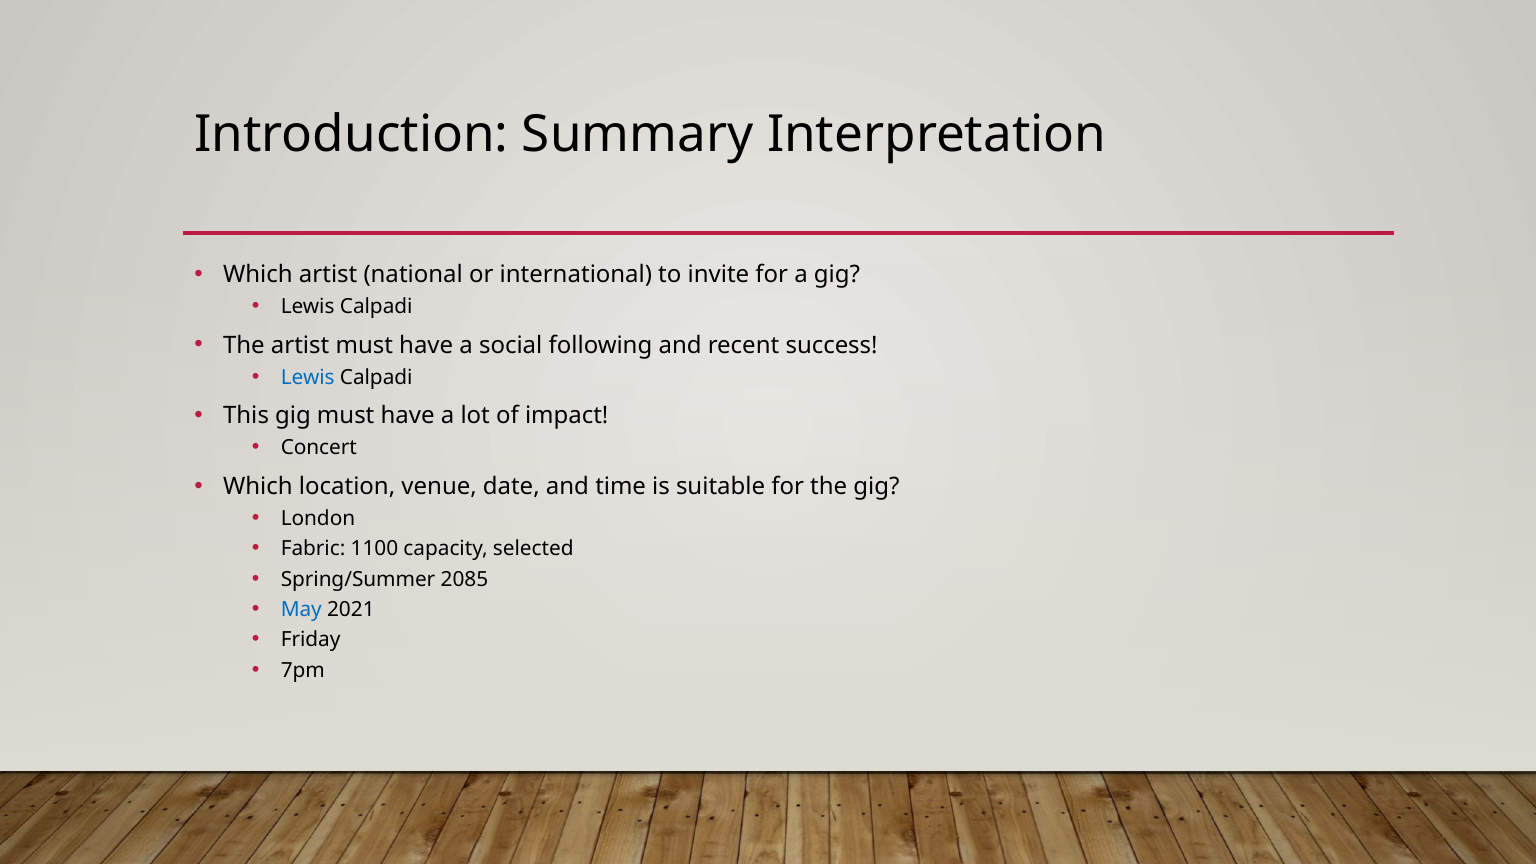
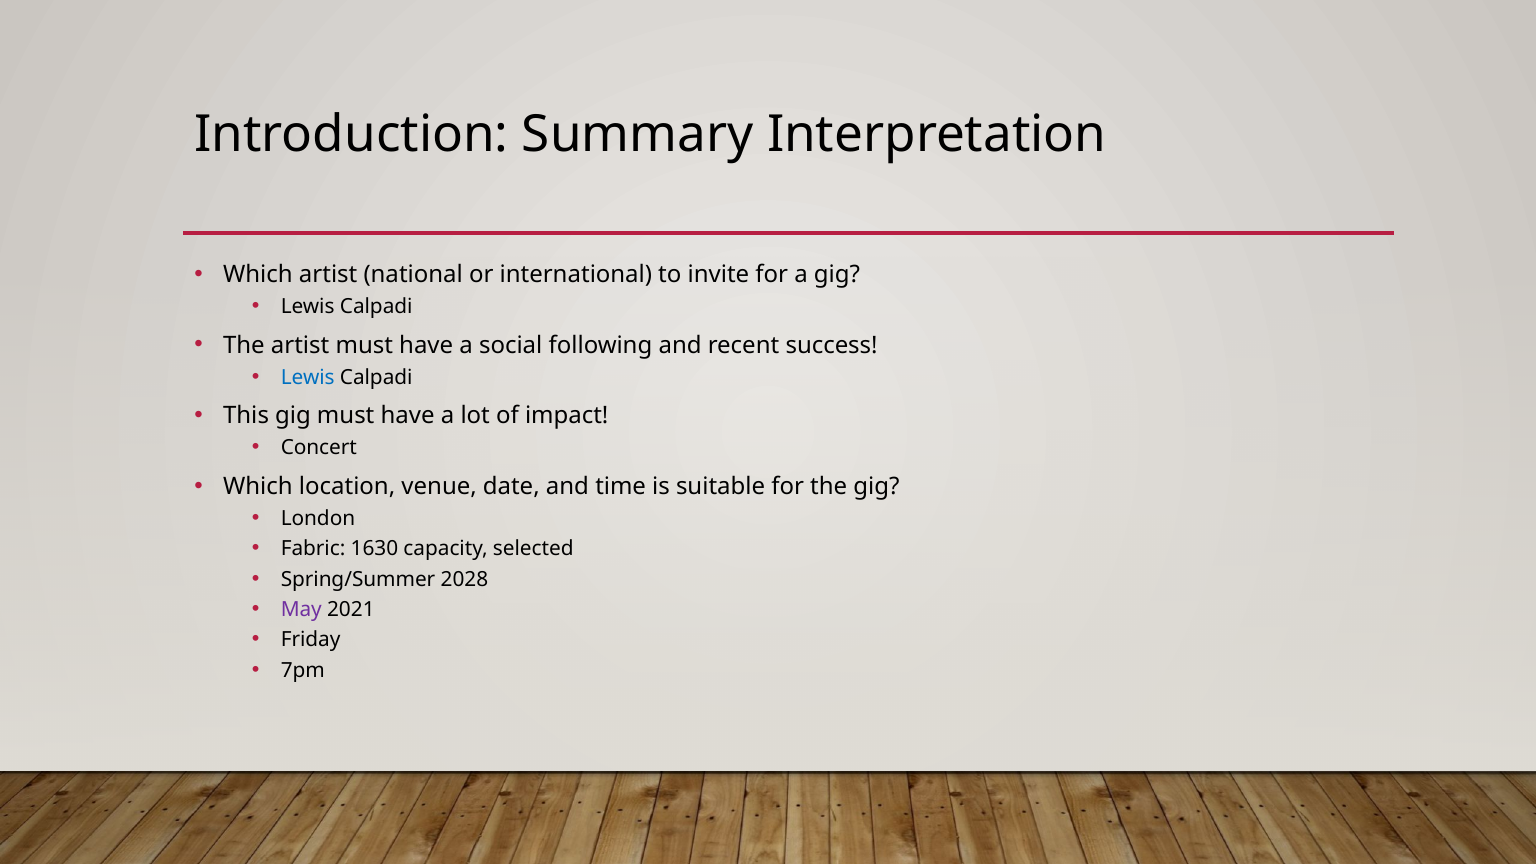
1100: 1100 -> 1630
2085: 2085 -> 2028
May colour: blue -> purple
